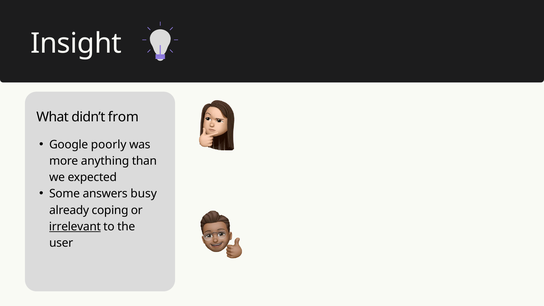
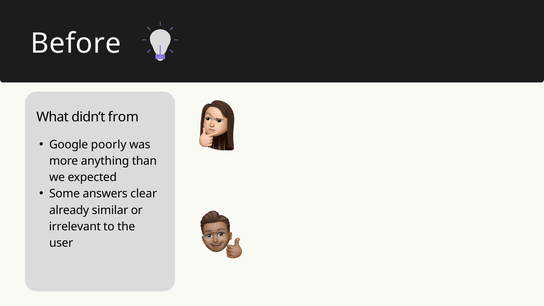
Insight: Insight -> Before
busy: busy -> clear
coping: coping -> similar
irrelevant underline: present -> none
